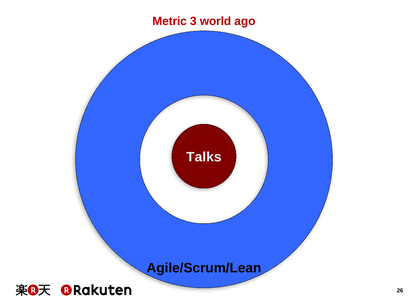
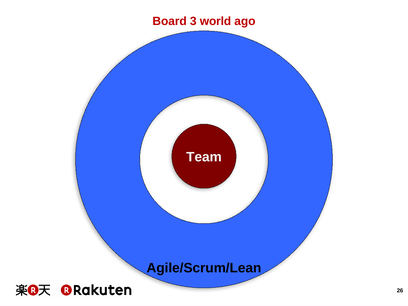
Metric: Metric -> Board
Talks: Talks -> Team
